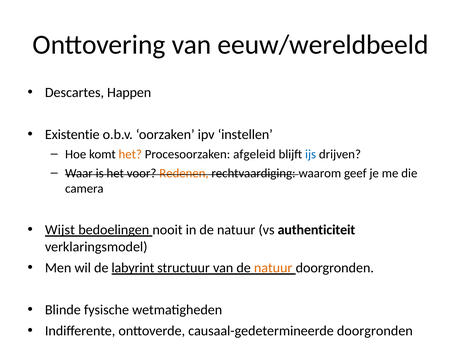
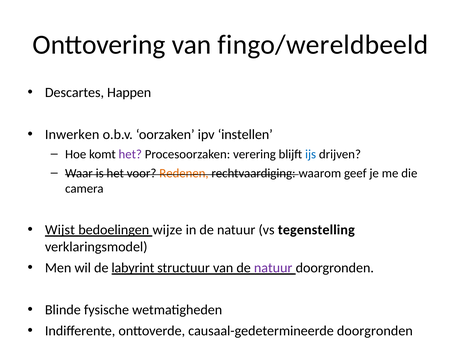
eeuw/wereldbeeld: eeuw/wereldbeeld -> fingo/wereldbeeld
Existentie: Existentie -> Inwerken
het at (130, 154) colour: orange -> purple
afgeleid: afgeleid -> verering
nooit: nooit -> wijze
authenticiteit: authenticiteit -> tegenstelling
natuur at (273, 268) colour: orange -> purple
